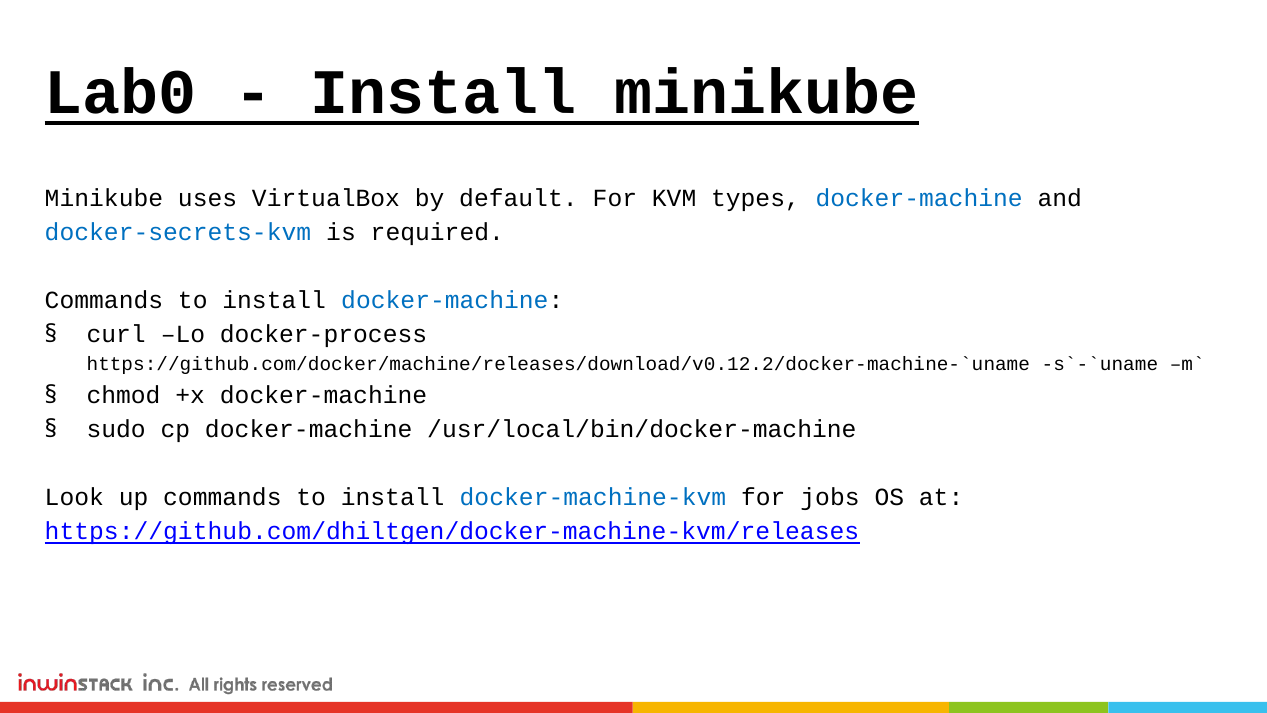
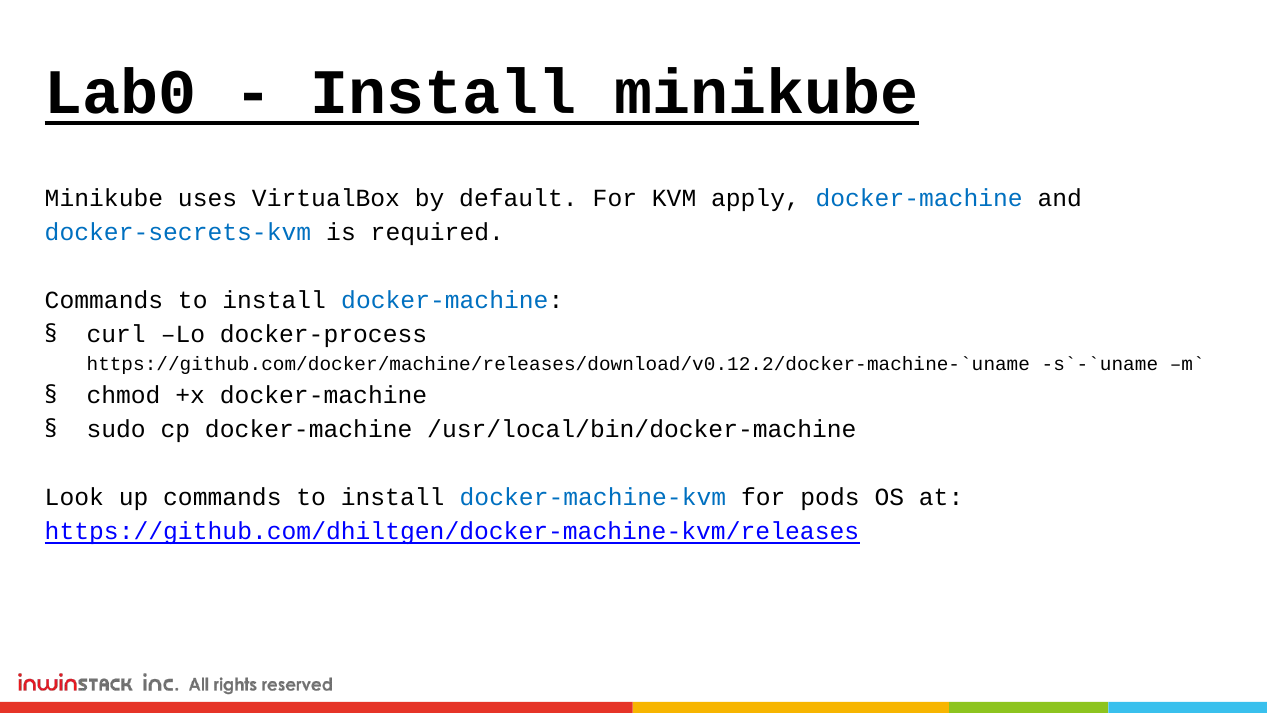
types: types -> apply
jobs: jobs -> pods
